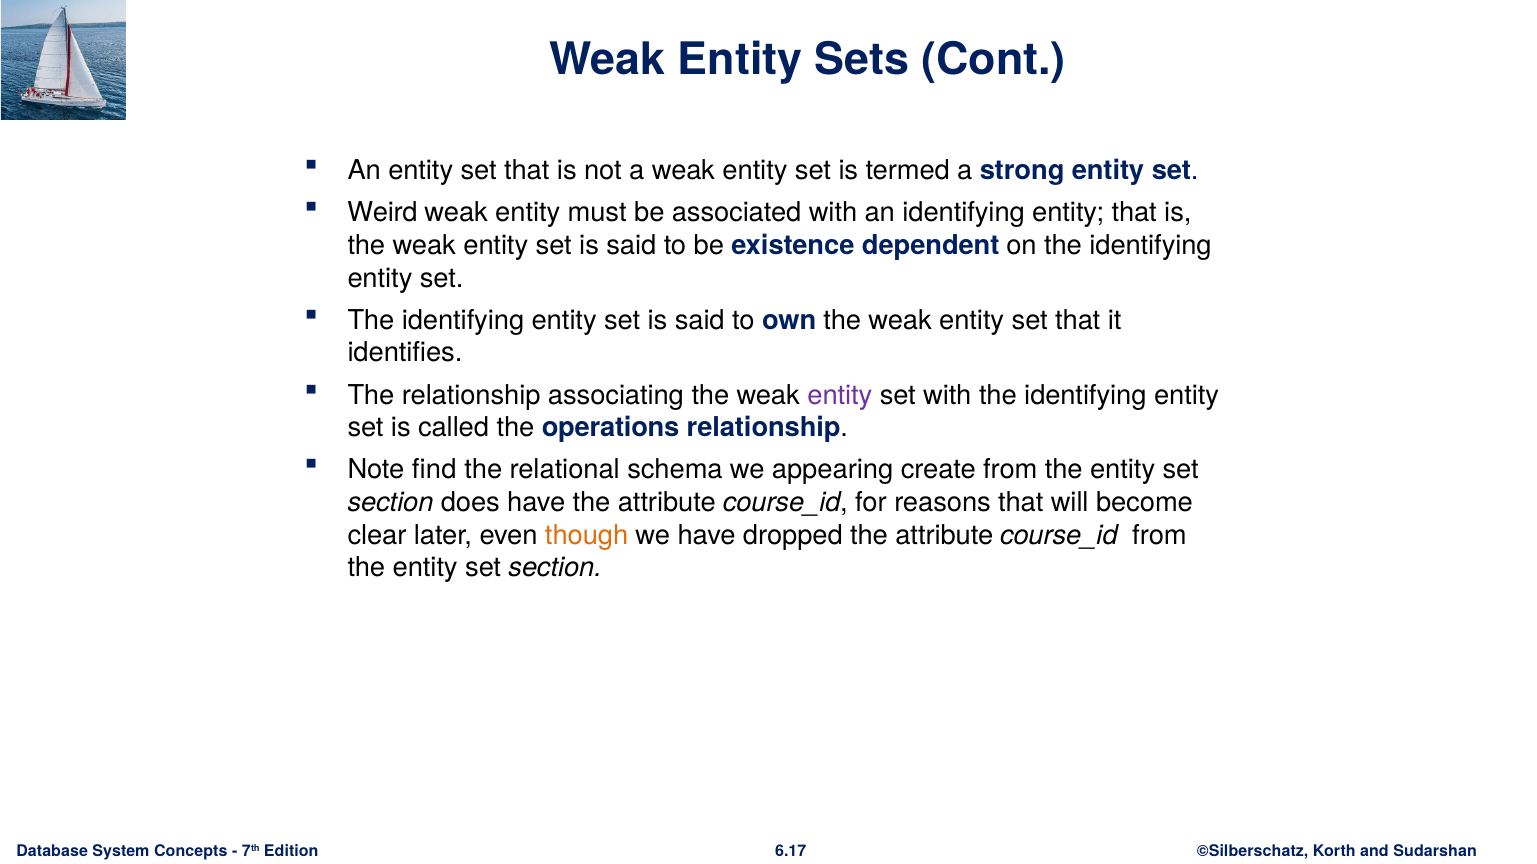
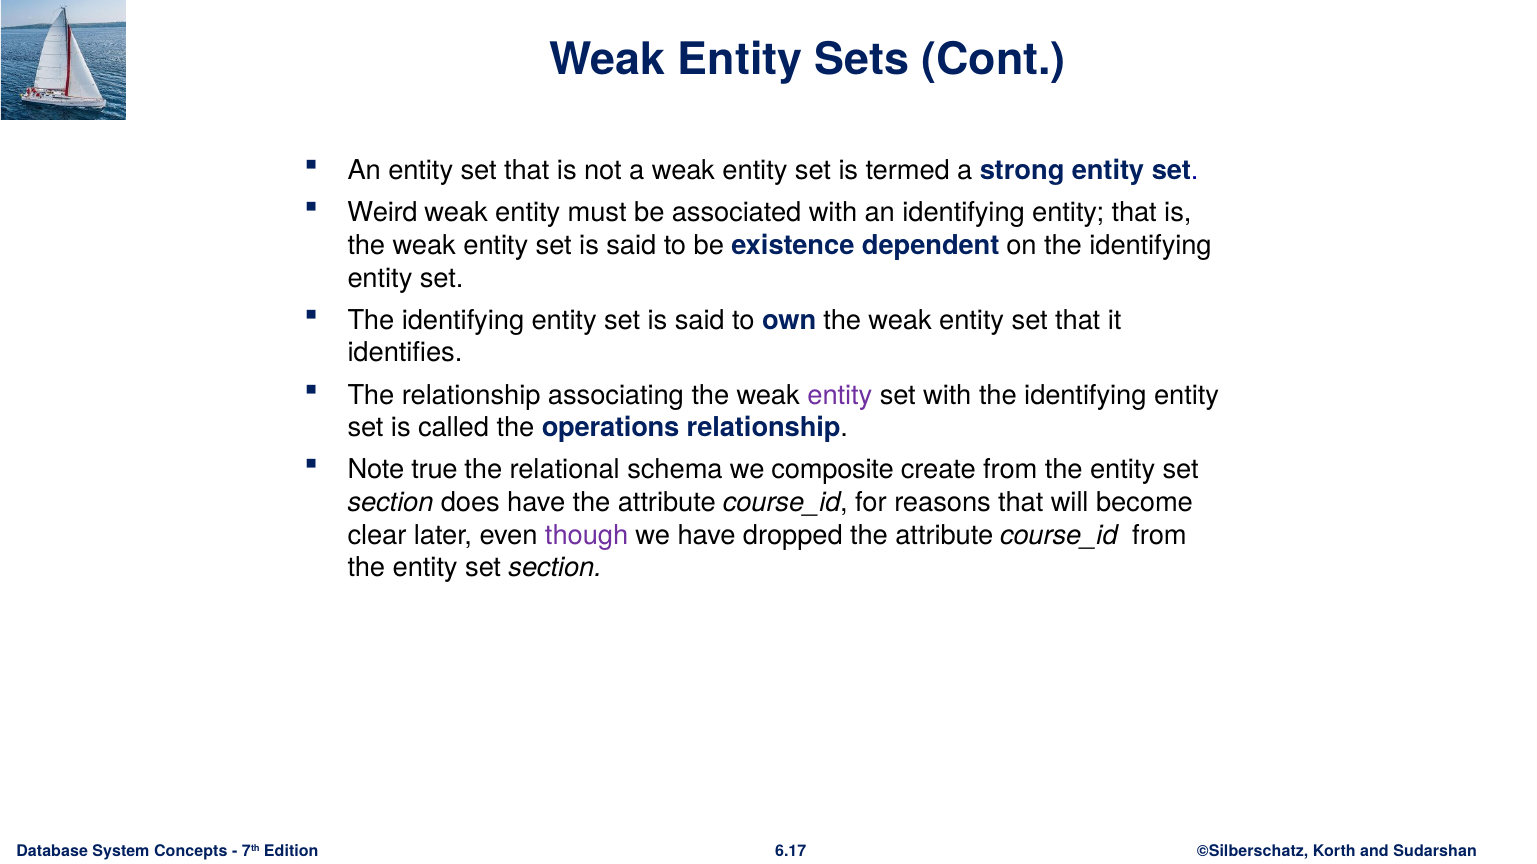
find: find -> true
appearing: appearing -> composite
though colour: orange -> purple
